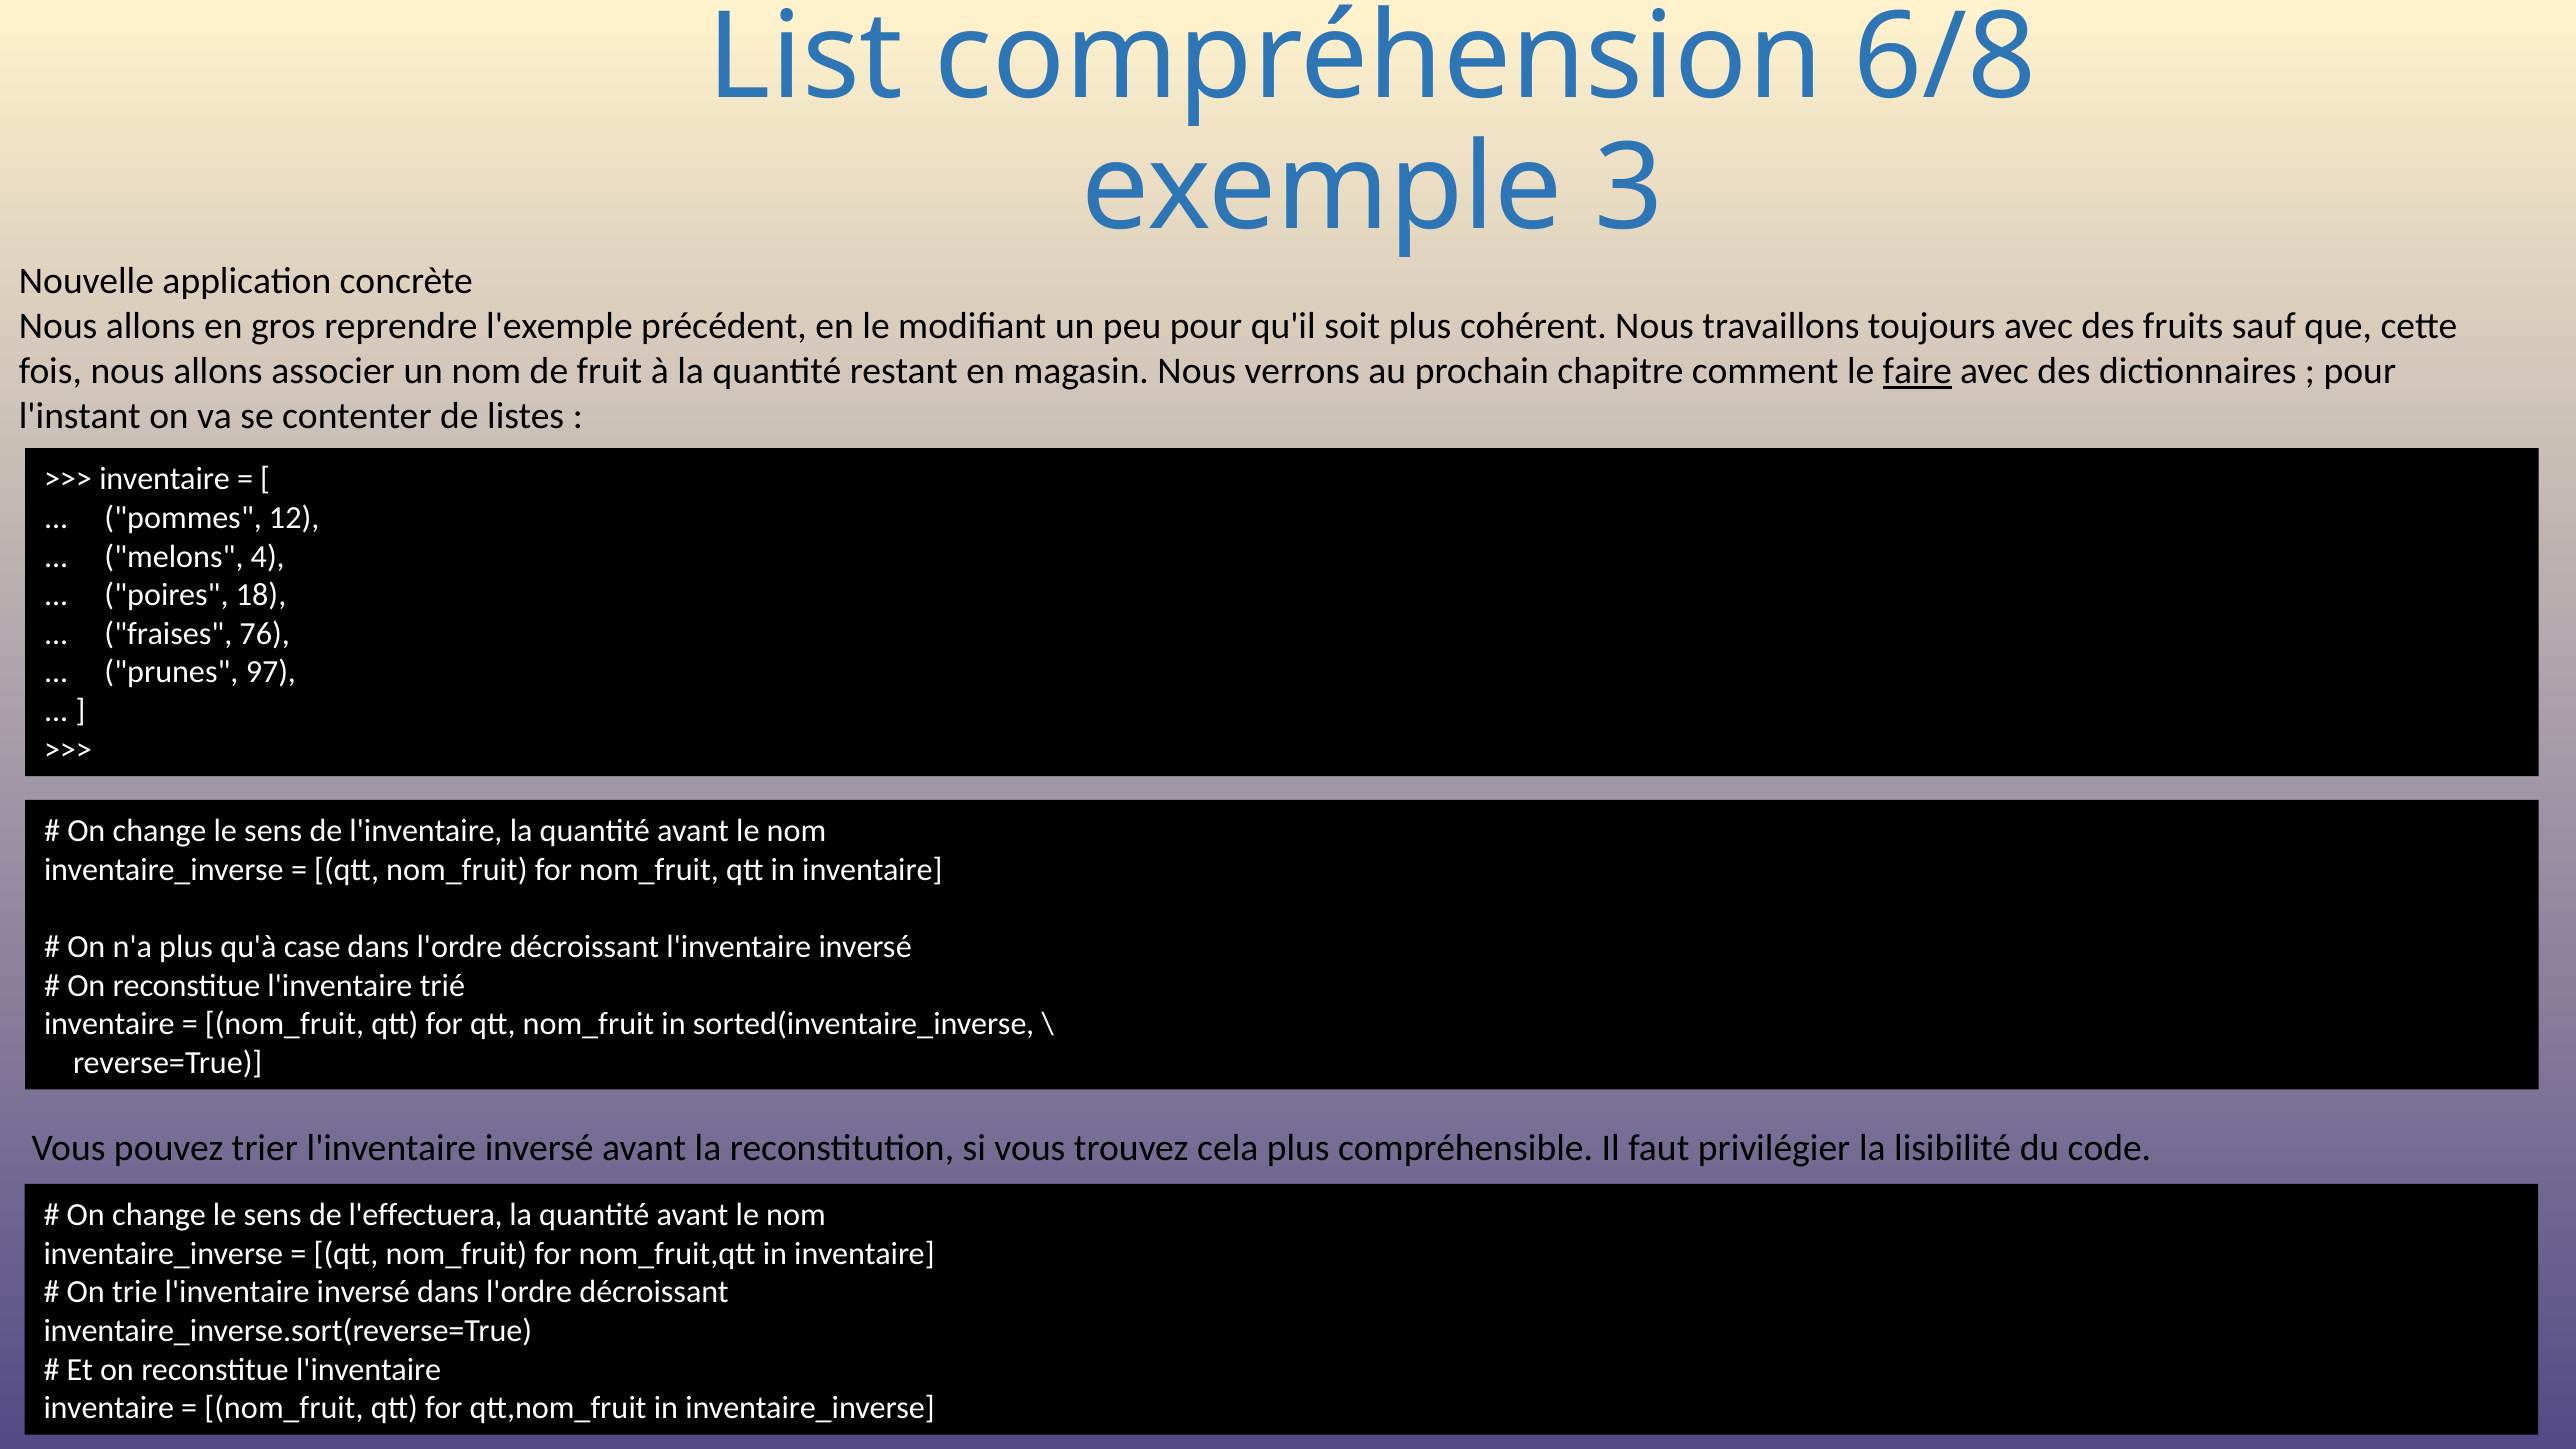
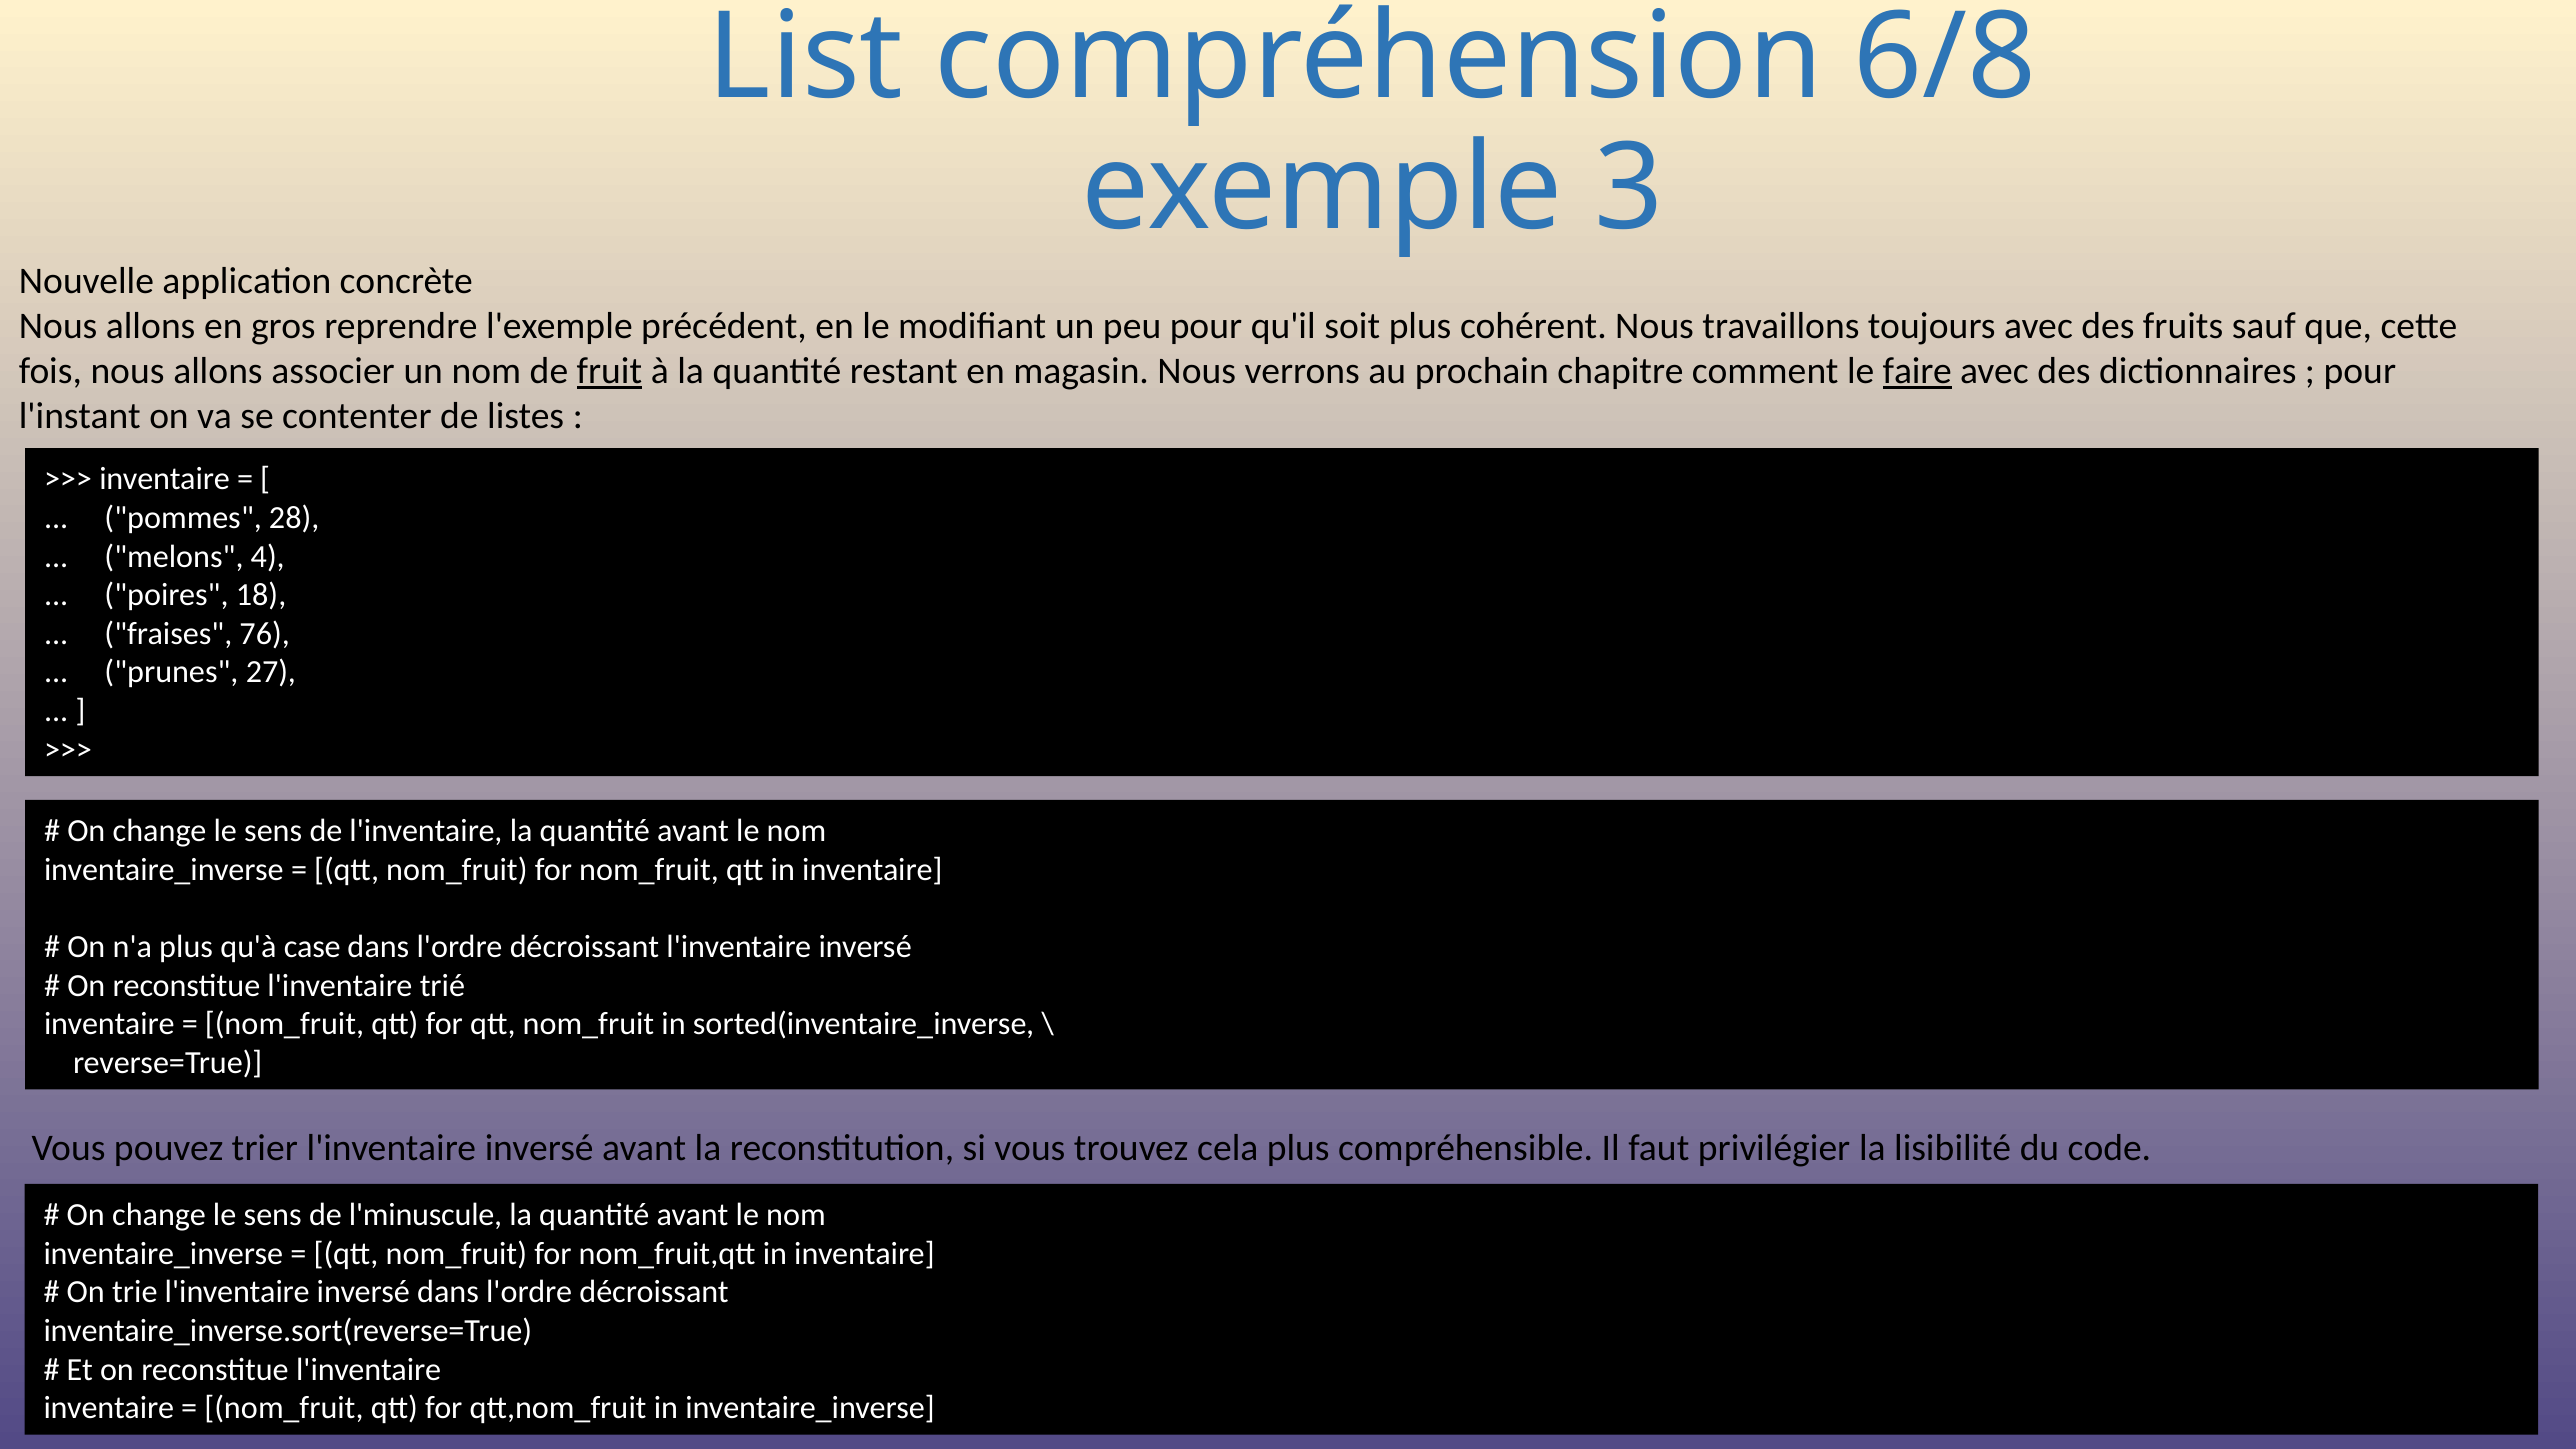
fruit underline: none -> present
12: 12 -> 28
97: 97 -> 27
l'effectuera: l'effectuera -> l'minuscule
